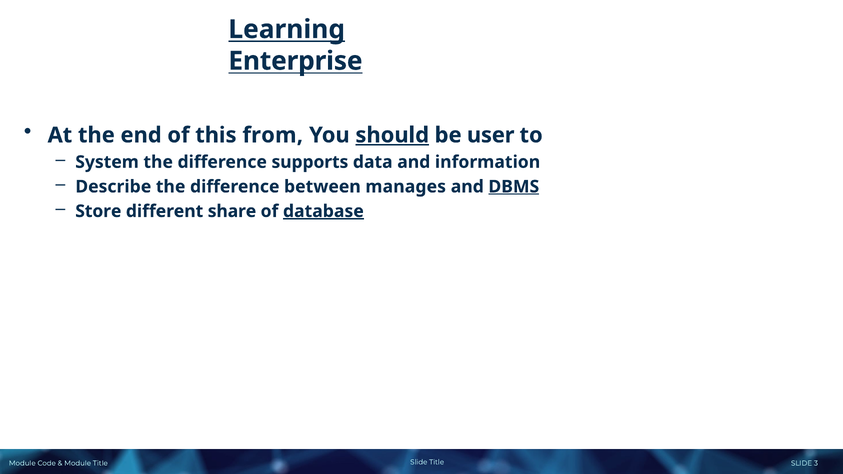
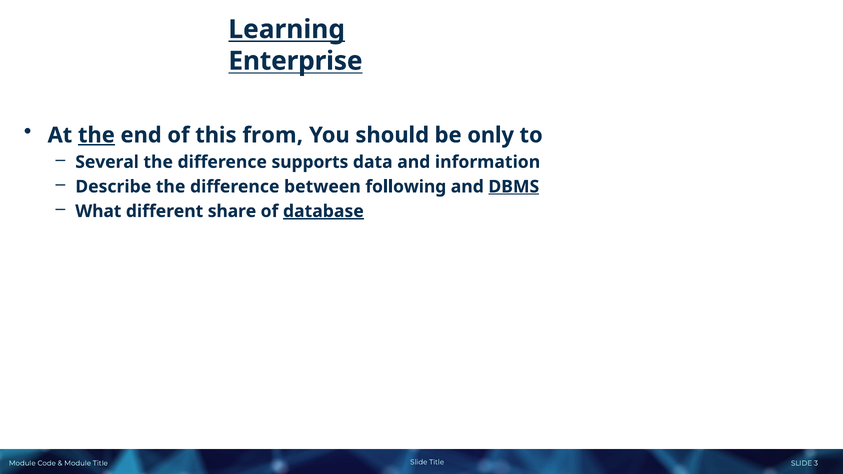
the at (96, 135) underline: none -> present
should underline: present -> none
user: user -> only
System: System -> Several
manages: manages -> following
Store: Store -> What
